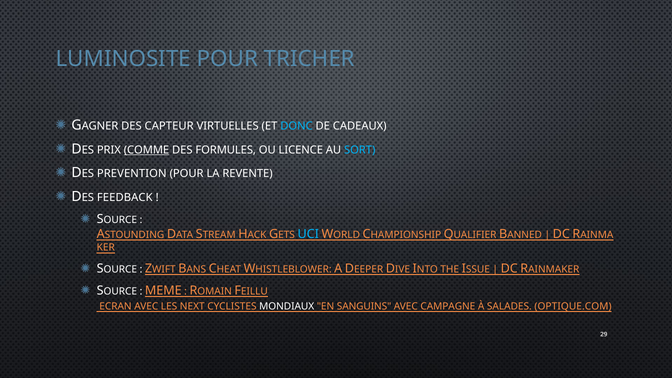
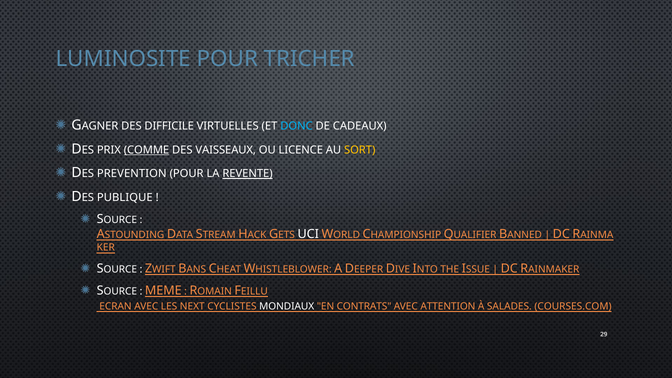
CAPTEUR: CAPTEUR -> DIFFICILE
FORMULES: FORMULES -> VAISSEAUX
SORT colour: light blue -> yellow
REVENTE underline: none -> present
FEEDBACK: FEEDBACK -> PUBLIQUE
UCI colour: light blue -> white
SANGUINS: SANGUINS -> CONTRATS
CAMPAGNE: CAMPAGNE -> ATTENTION
OPTIQUE.COM: OPTIQUE.COM -> COURSES.COM
